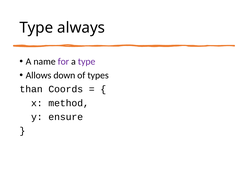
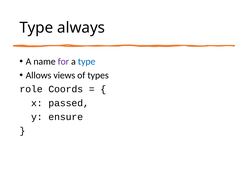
type at (87, 61) colour: purple -> blue
down: down -> views
than: than -> role
method: method -> passed
